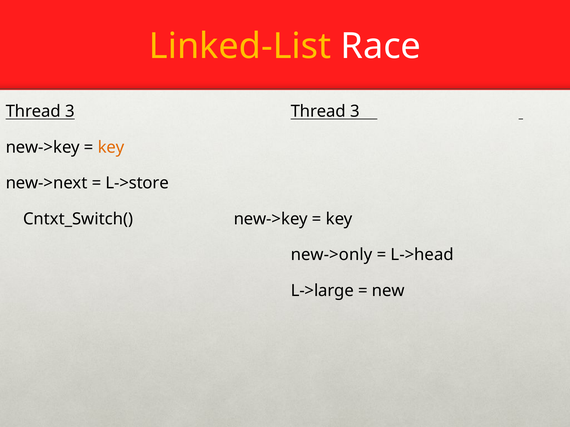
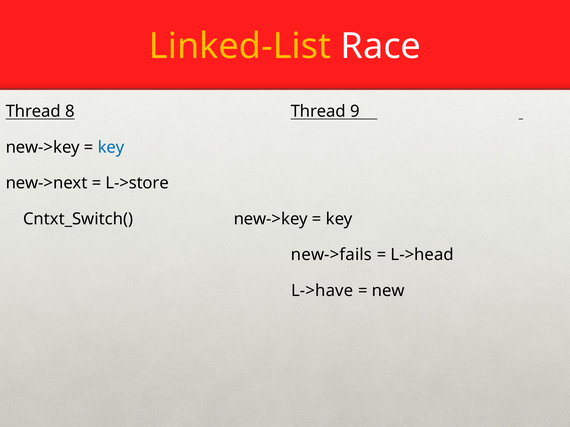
3 at (70, 111): 3 -> 8
3 at (355, 111): 3 -> 9
key at (111, 147) colour: orange -> blue
new->only: new->only -> new->fails
L->large: L->large -> L->have
